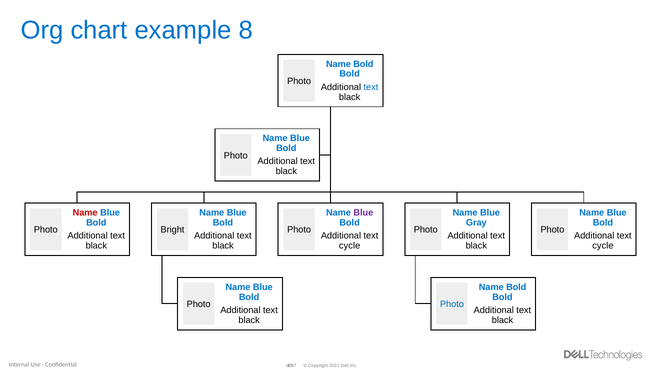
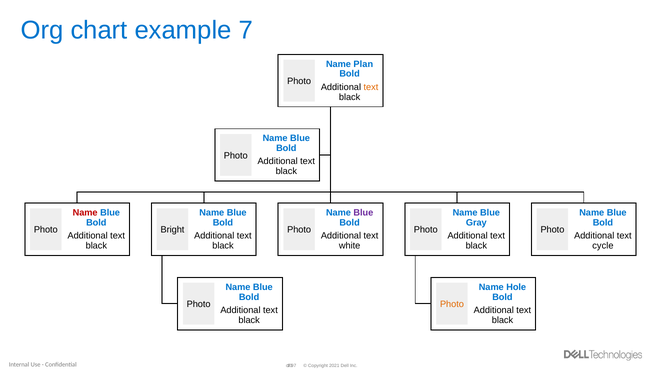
8: 8 -> 7
Bold at (363, 64): Bold -> Plan
text at (371, 87) colour: blue -> orange
cycle at (350, 246): cycle -> white
Bold at (516, 287): Bold -> Hole
Photo at (452, 304) colour: blue -> orange
